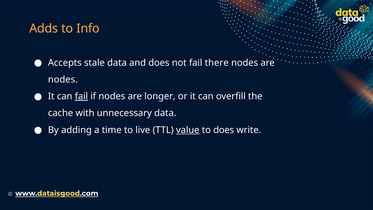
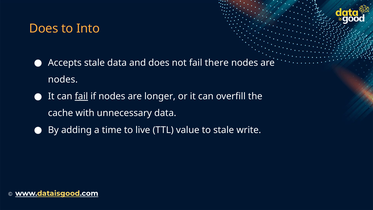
Adds at (44, 29): Adds -> Does
Info: Info -> Into
value underline: present -> none
to does: does -> stale
